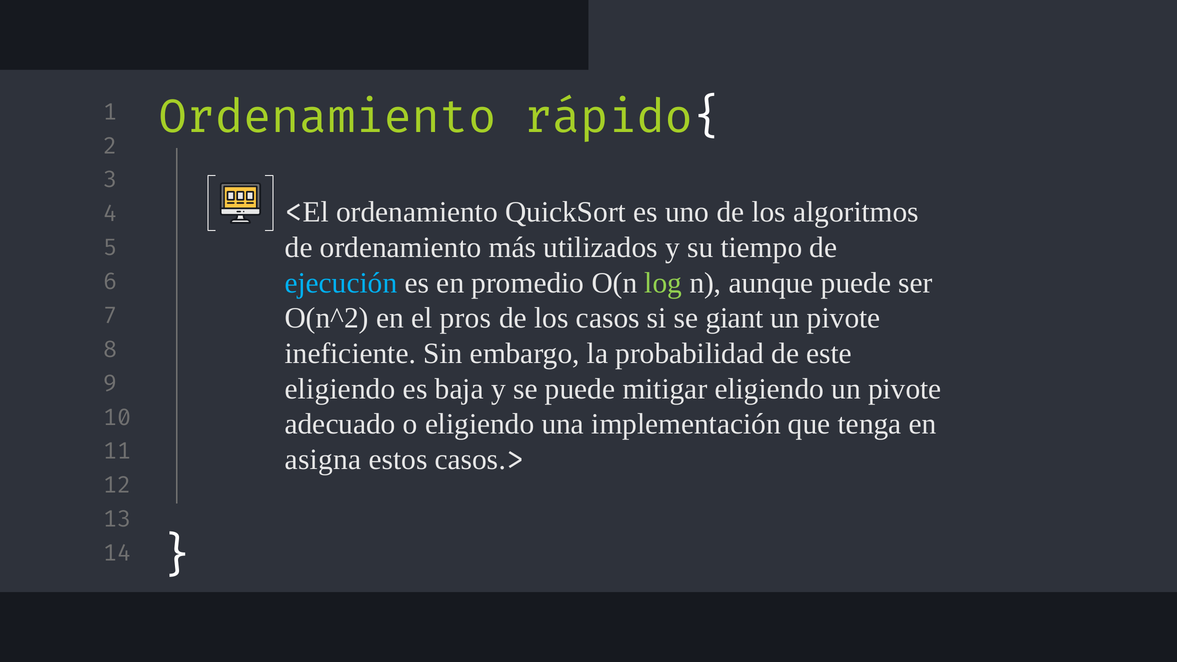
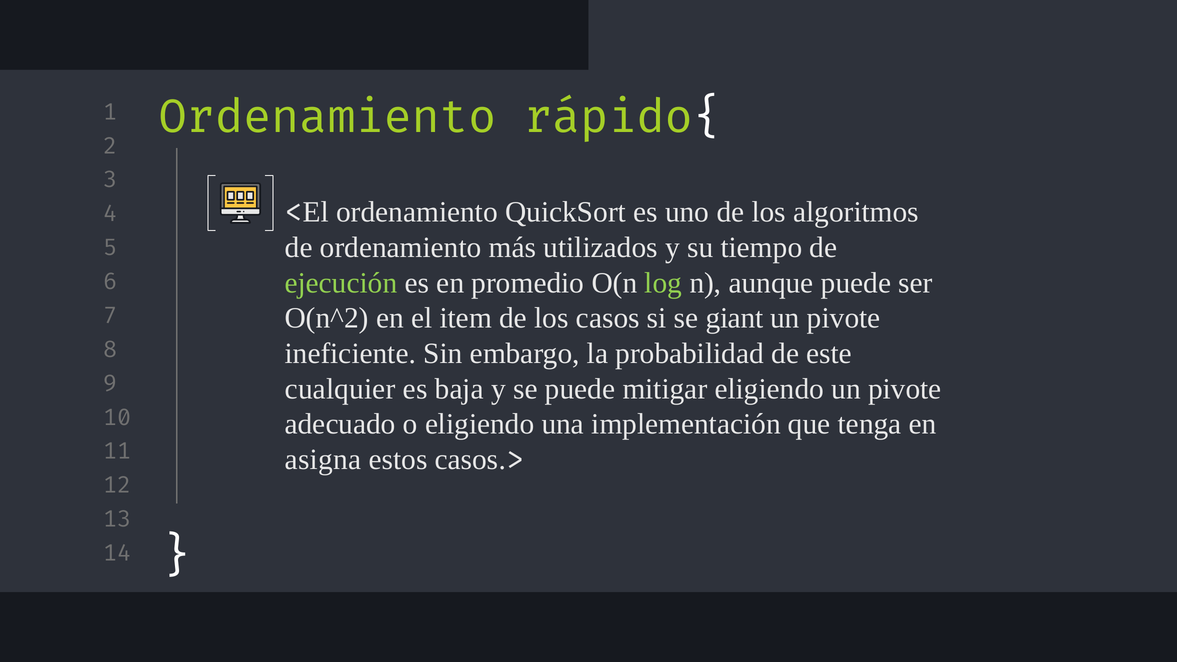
ejecución colour: light blue -> light green
pros: pros -> item
eligiendo at (340, 389): eligiendo -> cualquier
